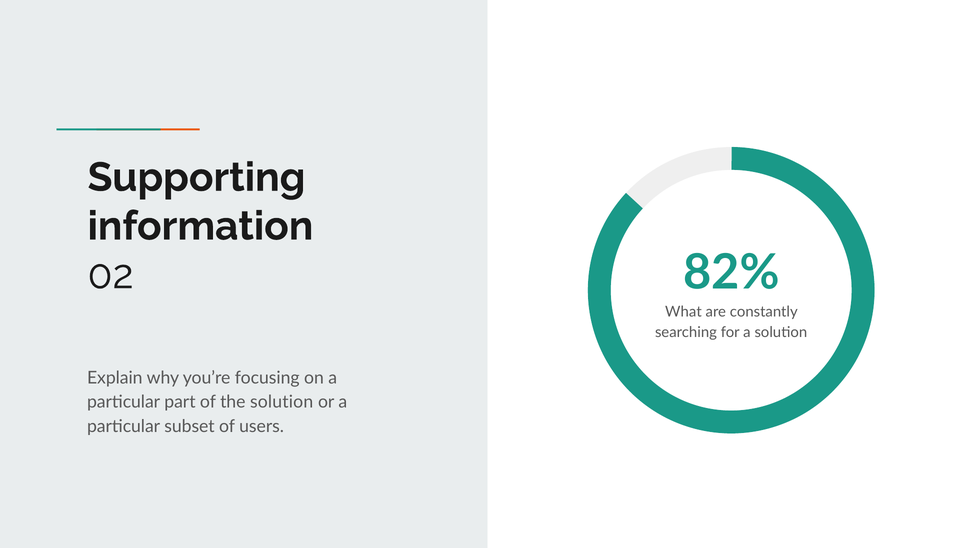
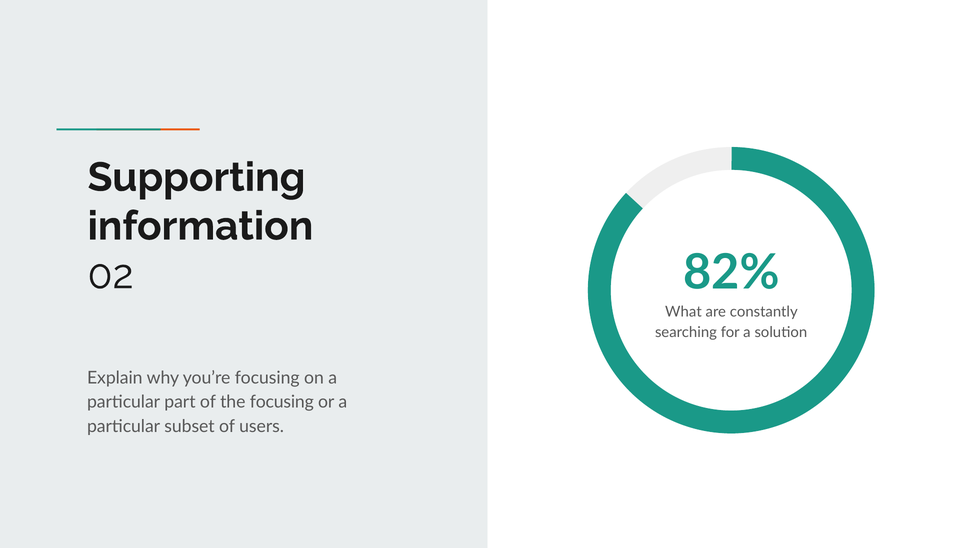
the solution: solution -> focusing
